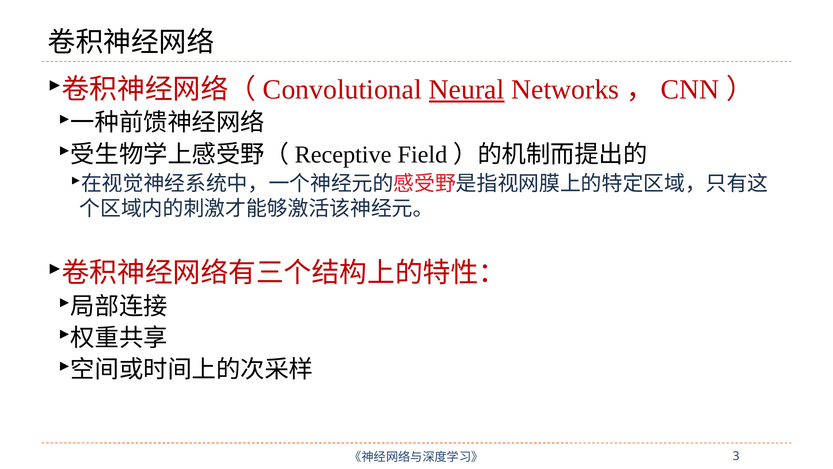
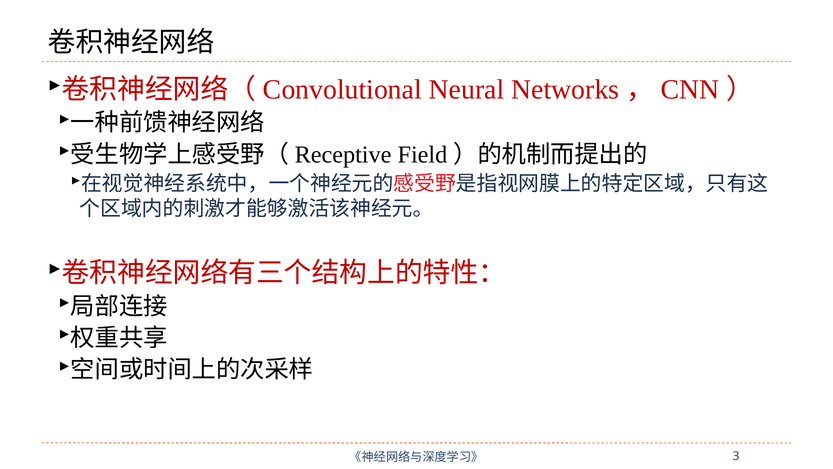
Neural underline: present -> none
